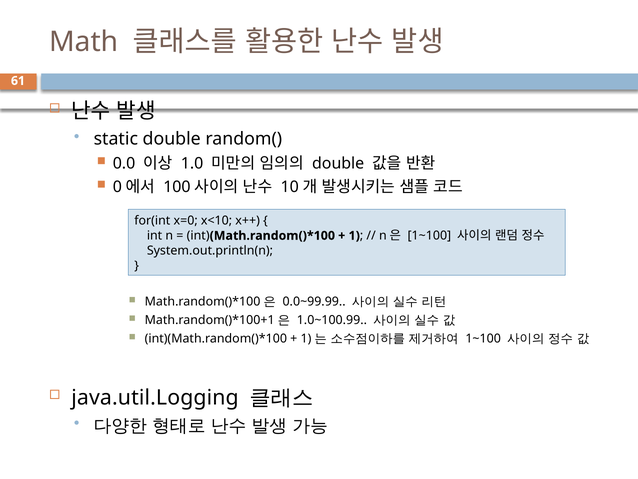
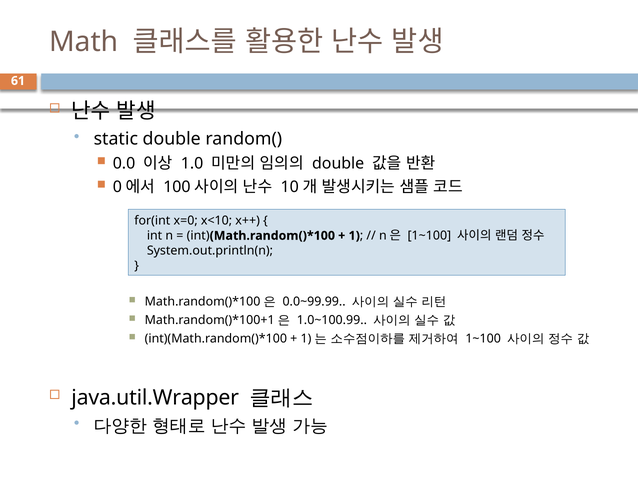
java.util.Logging: java.util.Logging -> java.util.Wrapper
